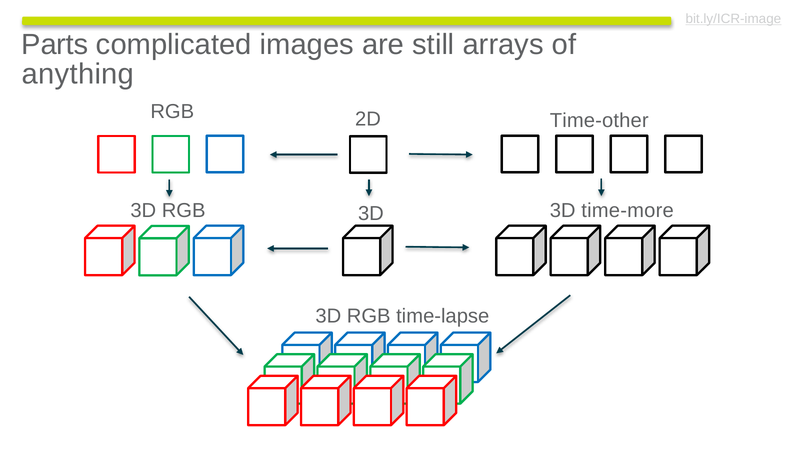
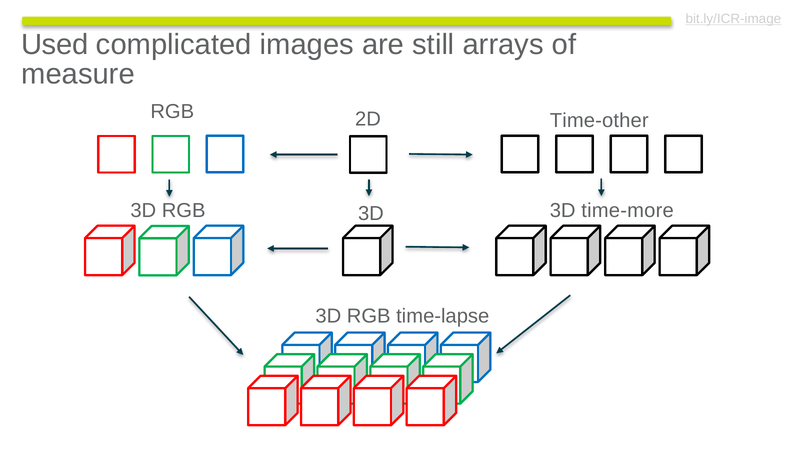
Parts: Parts -> Used
anything: anything -> measure
